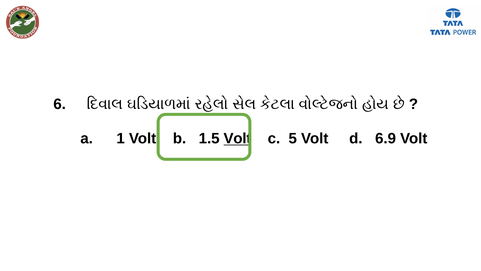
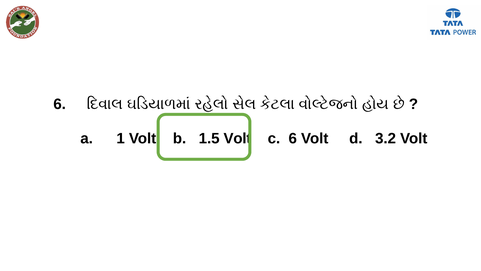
Volt at (237, 138) underline: present -> none
c 5: 5 -> 6
6.9: 6.9 -> 3.2
